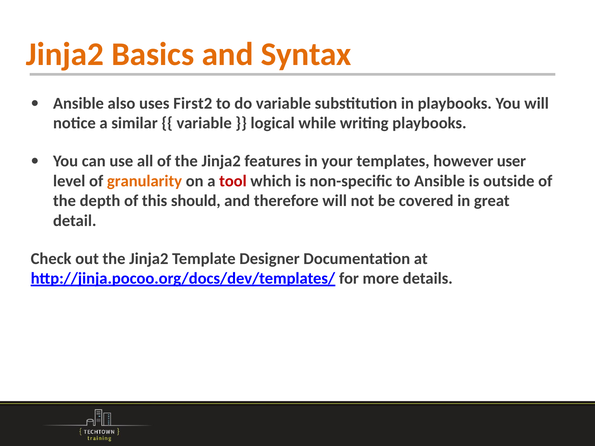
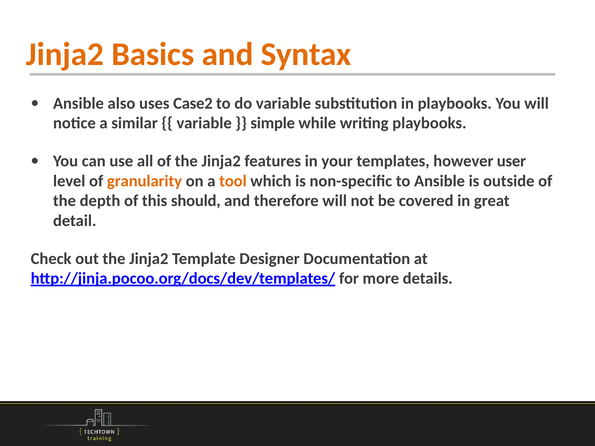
First2: First2 -> Case2
logical: logical -> simple
tool colour: red -> orange
